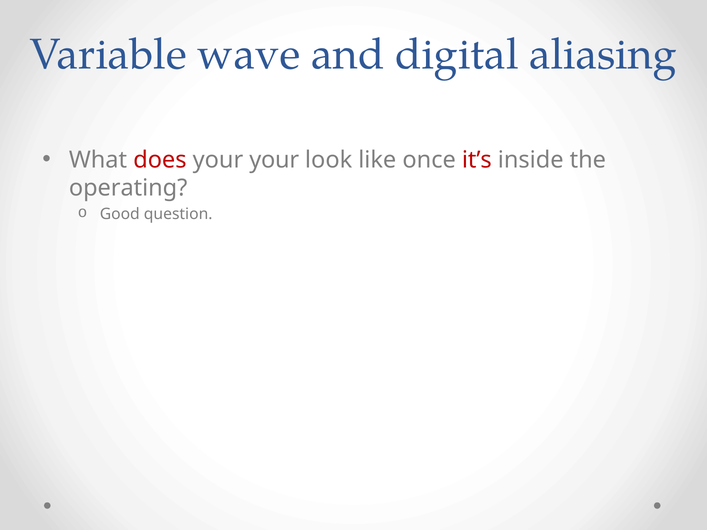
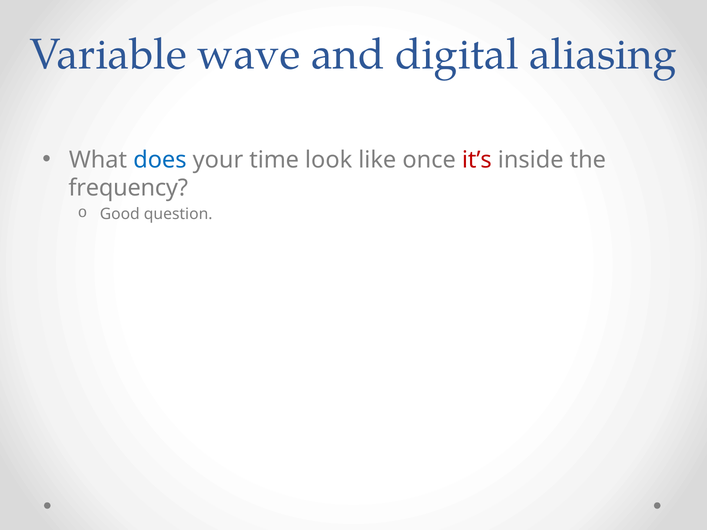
does colour: red -> blue
your your: your -> time
operating: operating -> frequency
